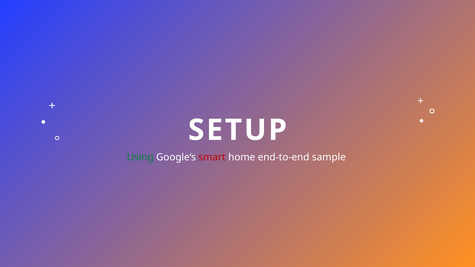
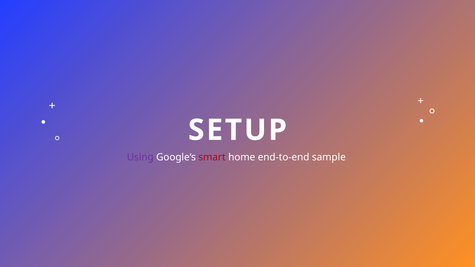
Using colour: green -> purple
